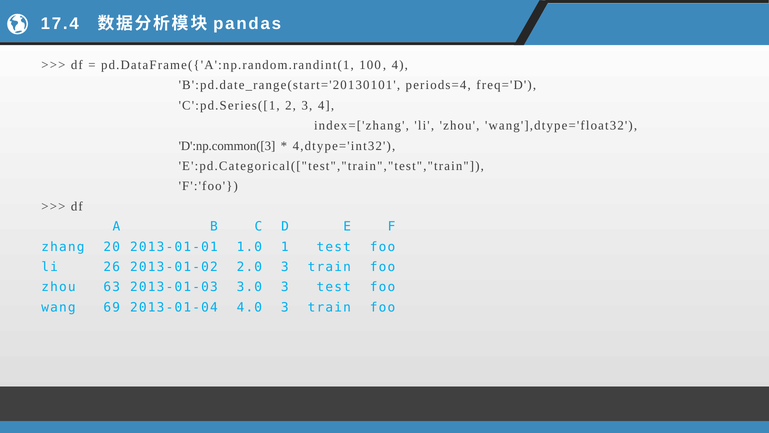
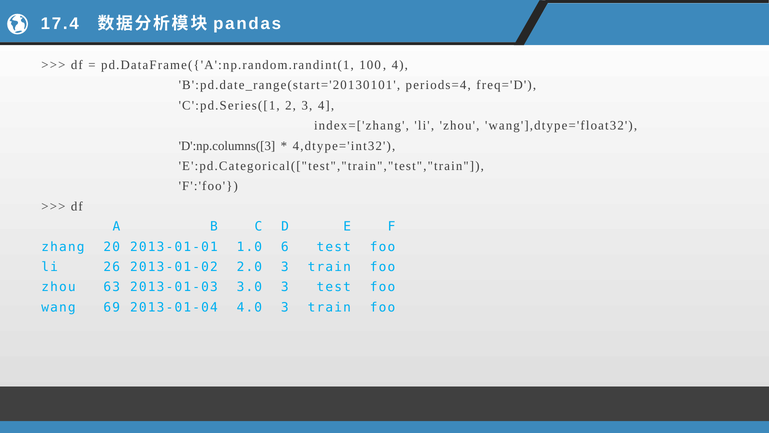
D':np.common([3: D':np.common([3 -> D':np.columns([3
1: 1 -> 6
